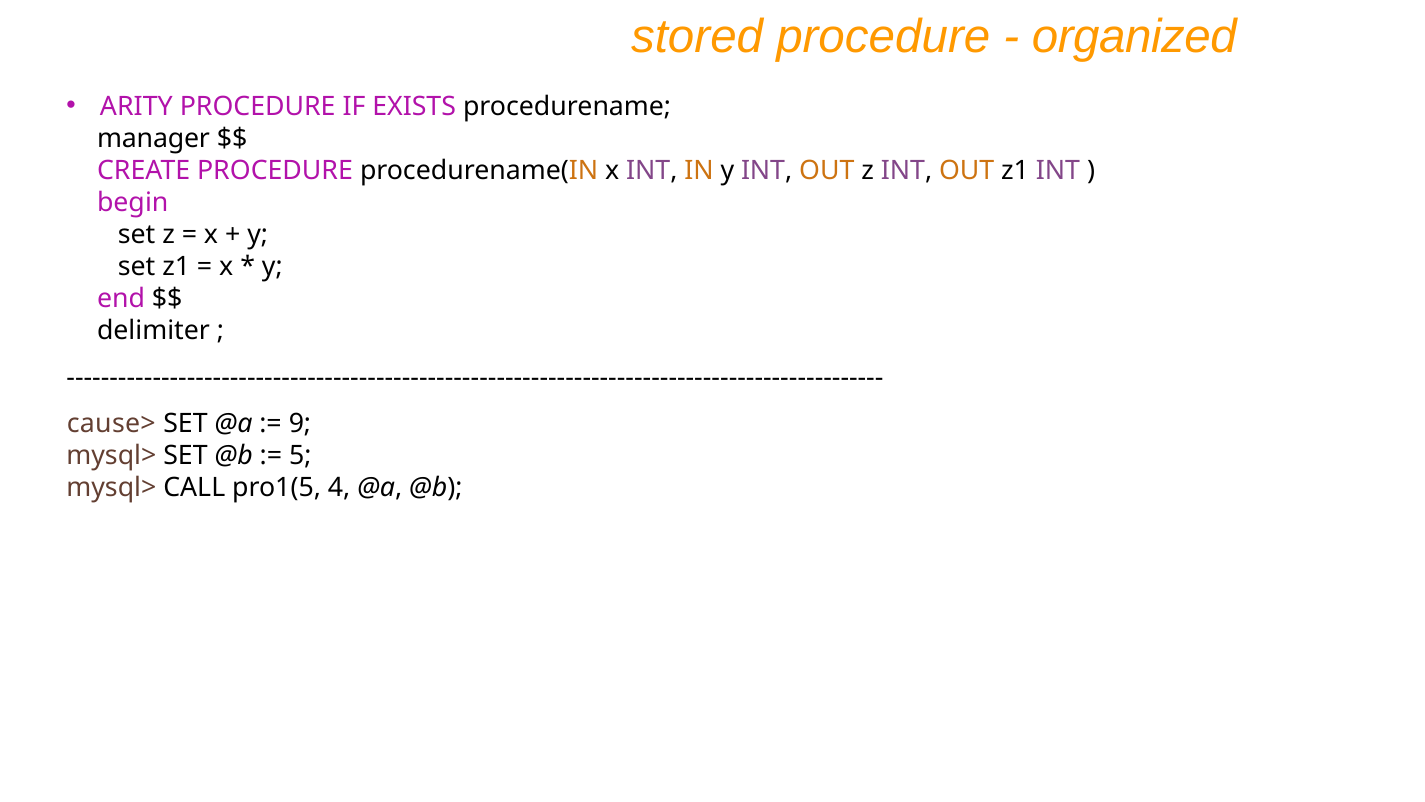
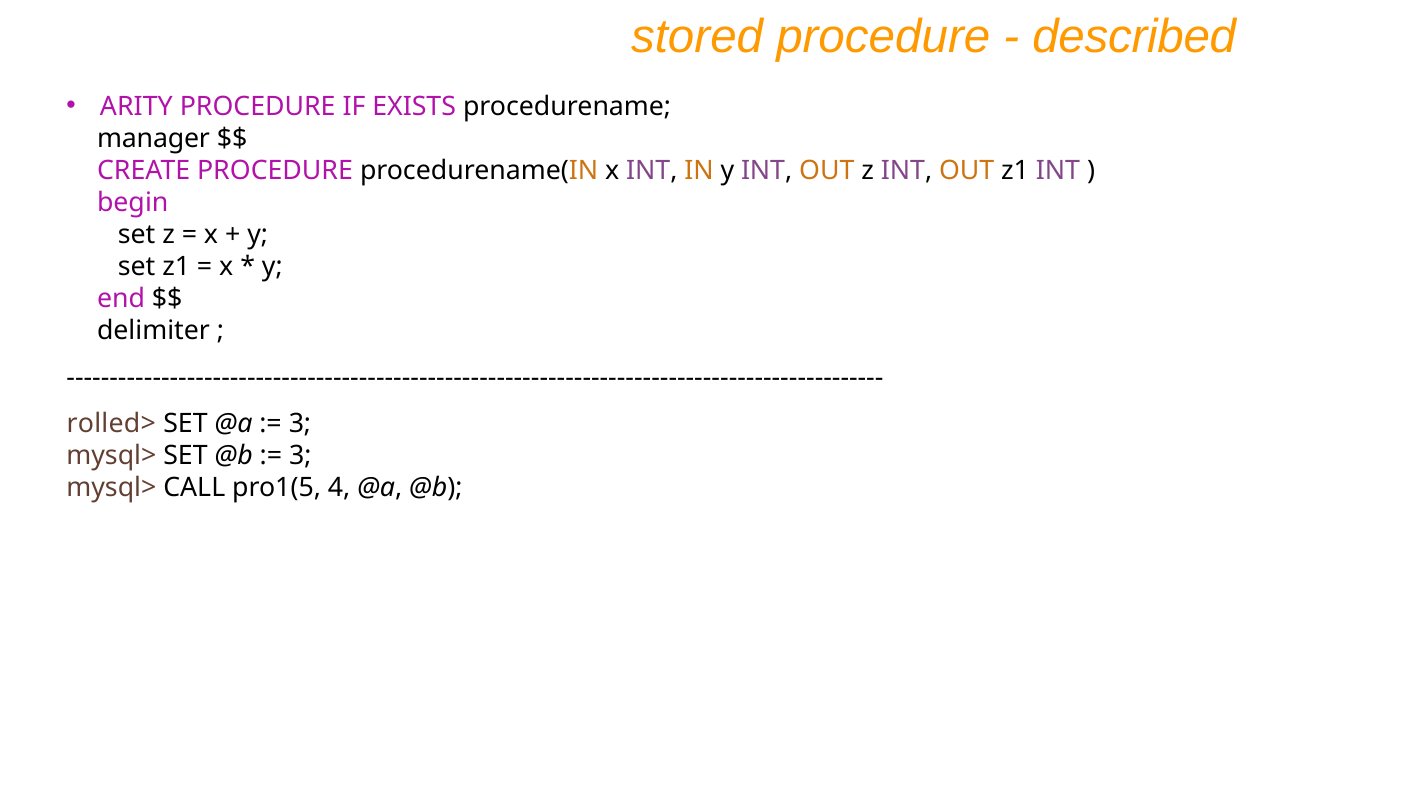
organized: organized -> described
cause>: cause> -> rolled>
9 at (300, 423): 9 -> 3
5 at (300, 455): 5 -> 3
